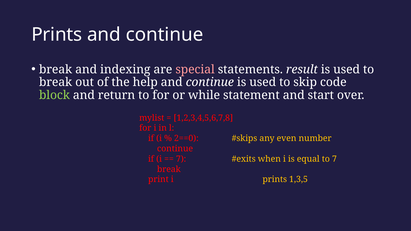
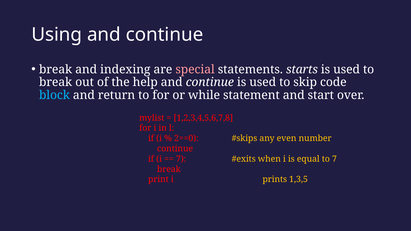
Prints at (57, 35): Prints -> Using
result: result -> starts
block colour: light green -> light blue
